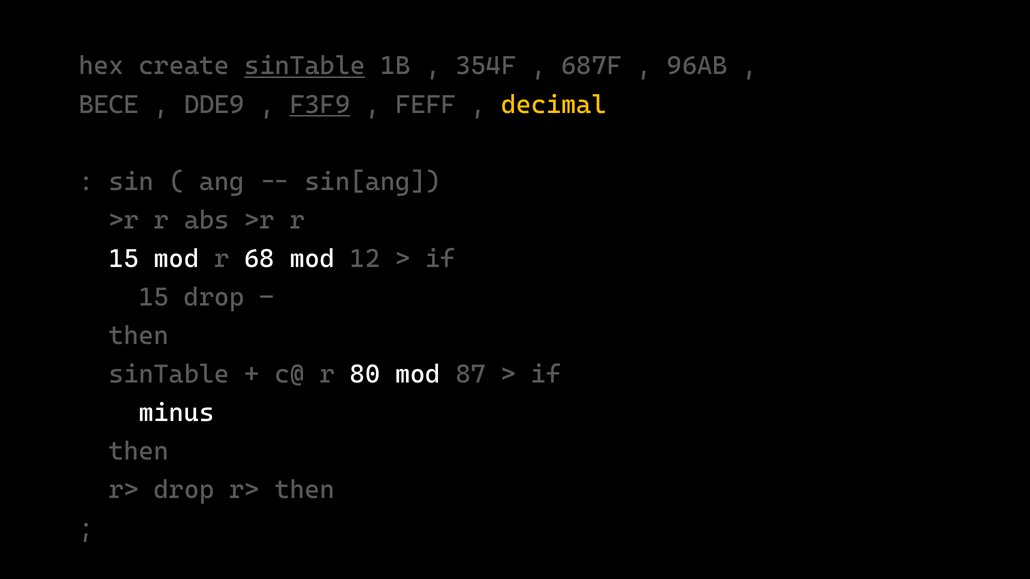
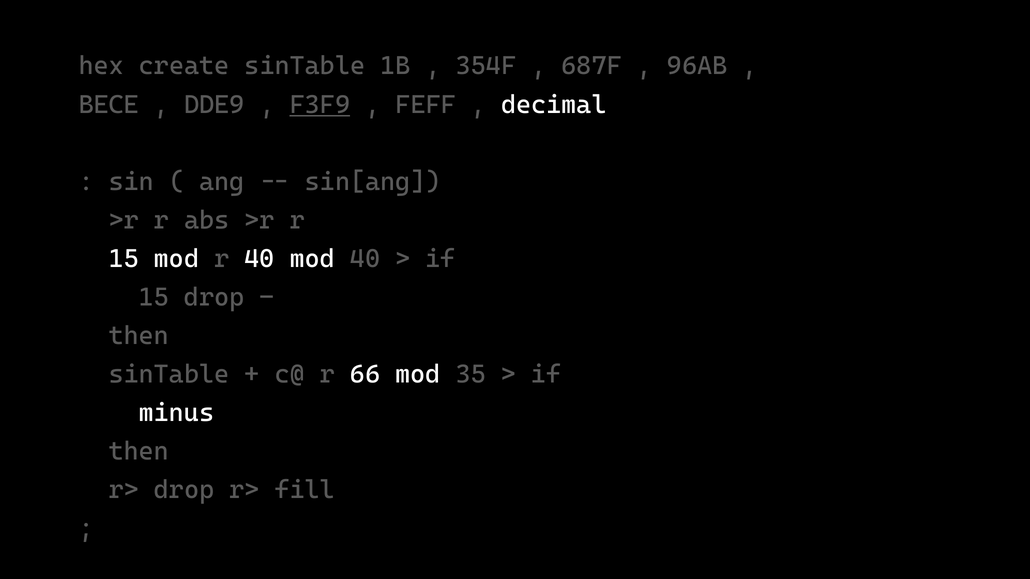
sinTable at (305, 66) underline: present -> none
decimal colour: yellow -> white
r 68: 68 -> 40
mod 12: 12 -> 40
80: 80 -> 66
87: 87 -> 35
r> then: then -> fill
